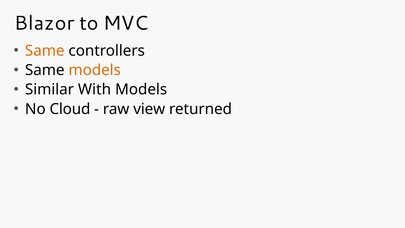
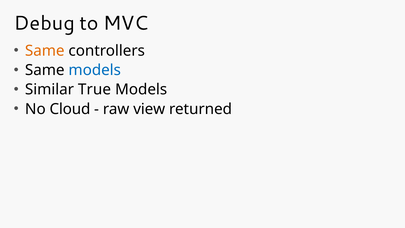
Blazor: Blazor -> Debug
models at (95, 70) colour: orange -> blue
With: With -> True
